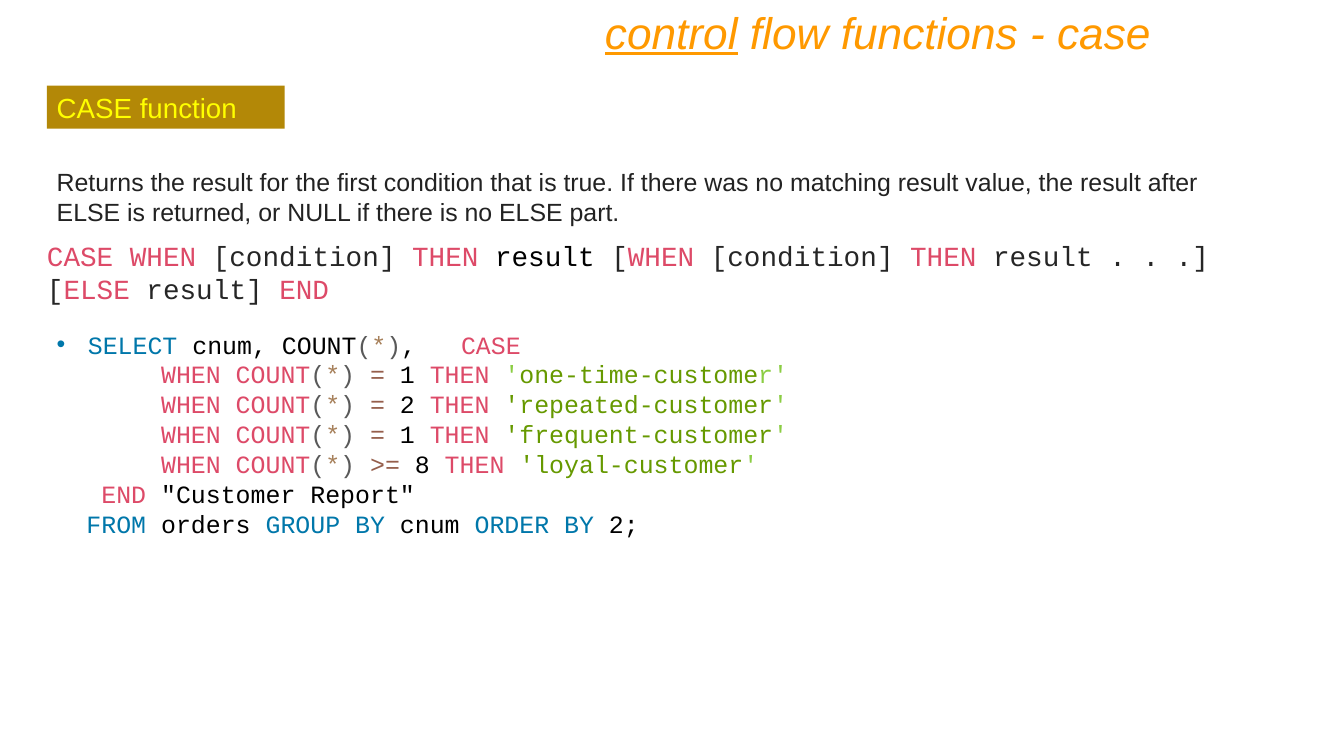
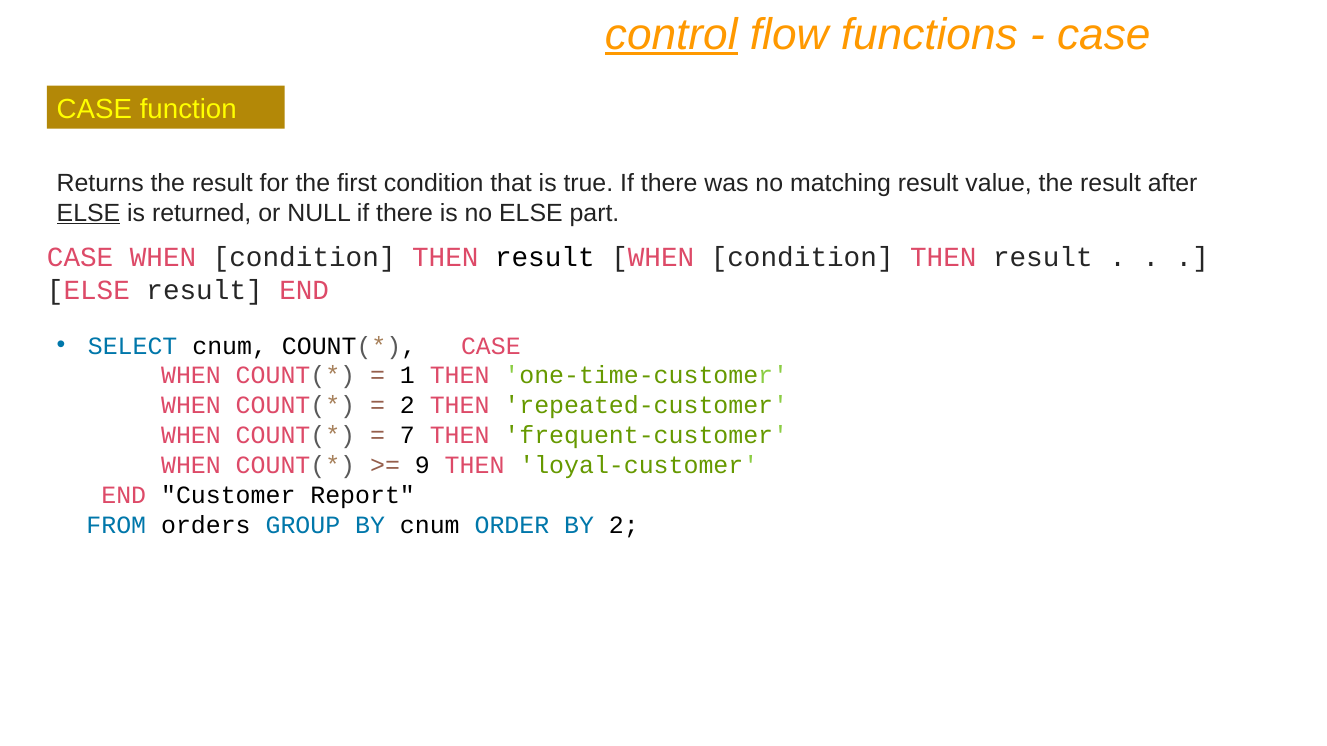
ELSE at (88, 213) underline: none -> present
1 at (407, 436): 1 -> 7
8: 8 -> 9
